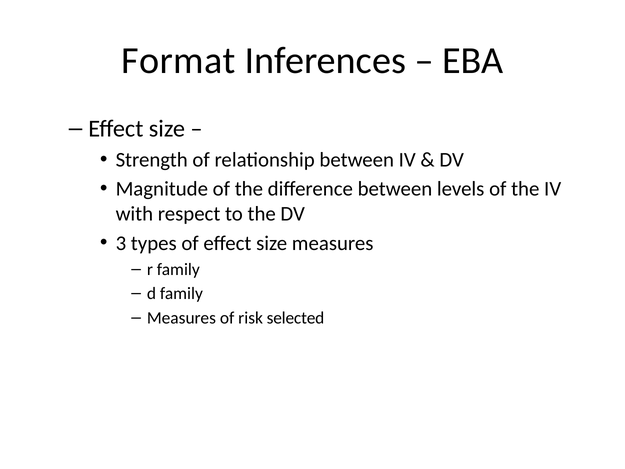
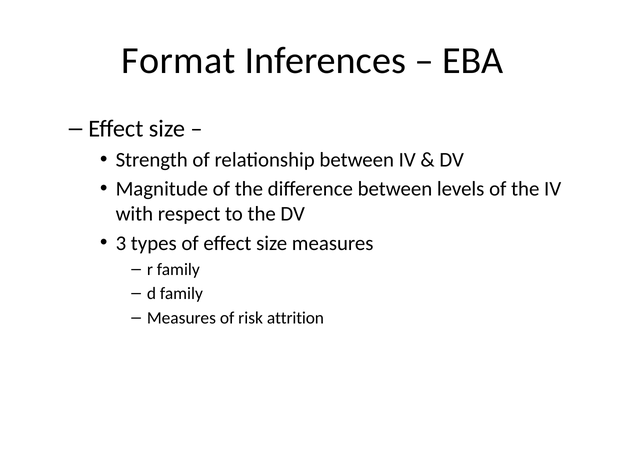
selected: selected -> attrition
